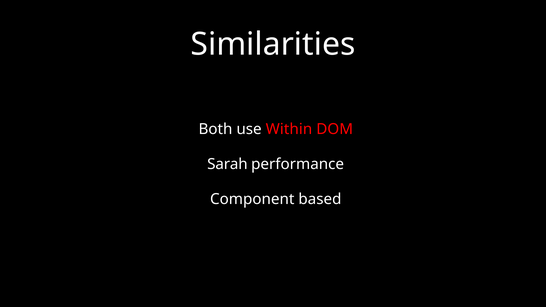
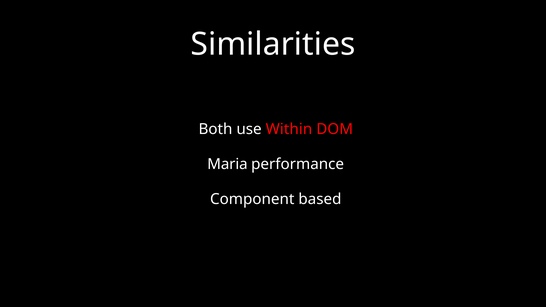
Sarah: Sarah -> Maria
